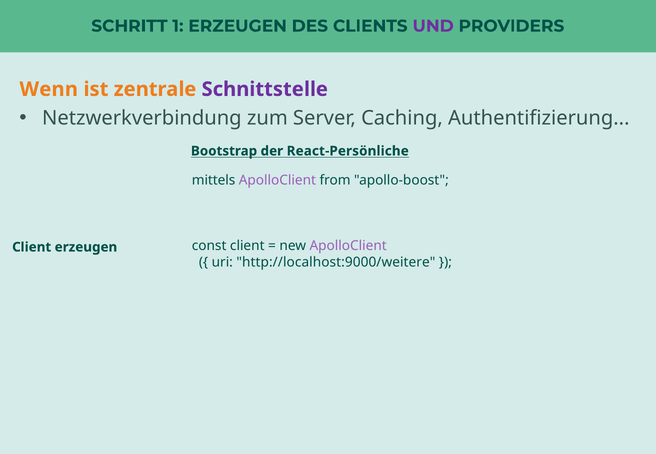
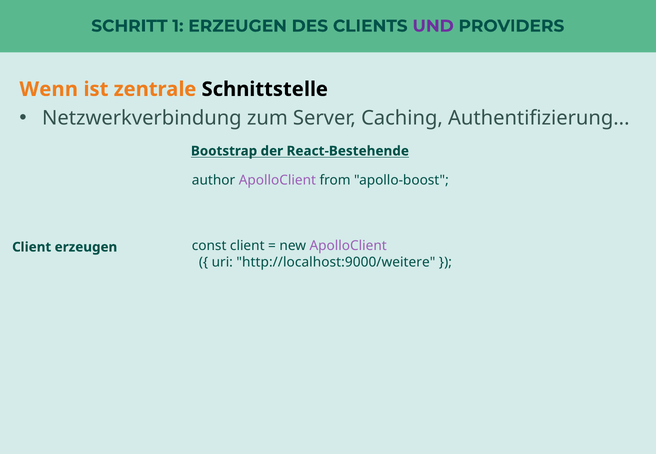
Schnittstelle colour: purple -> black
React-Persönliche: React-Persönliche -> React-Bestehende
mittels: mittels -> author
